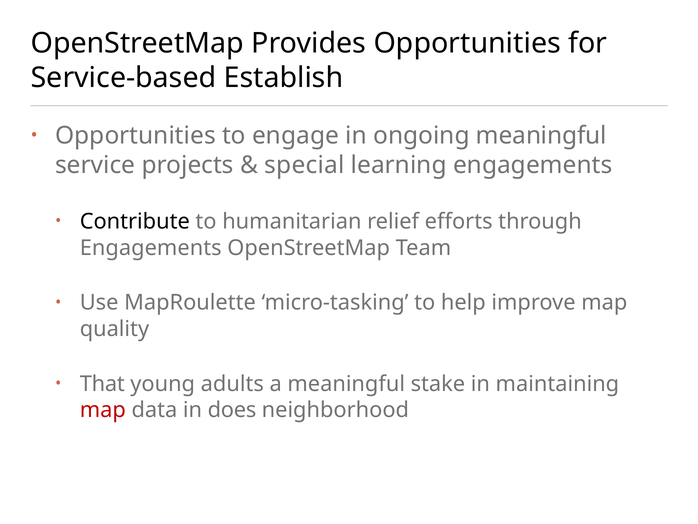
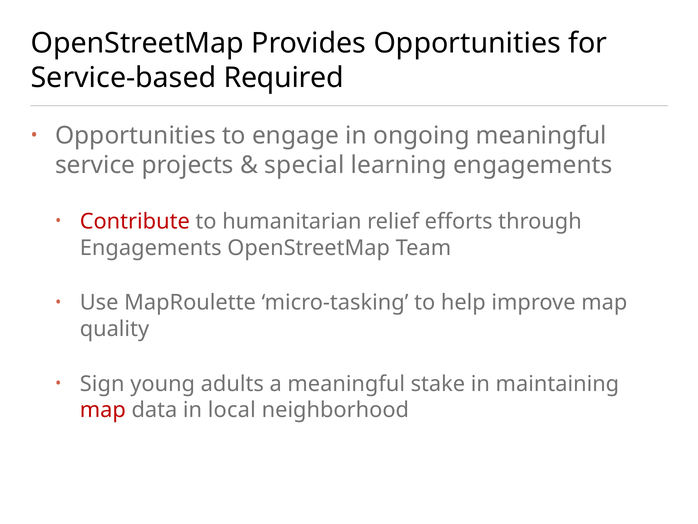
Establish: Establish -> Required
Contribute colour: black -> red
That: That -> Sign
does: does -> local
